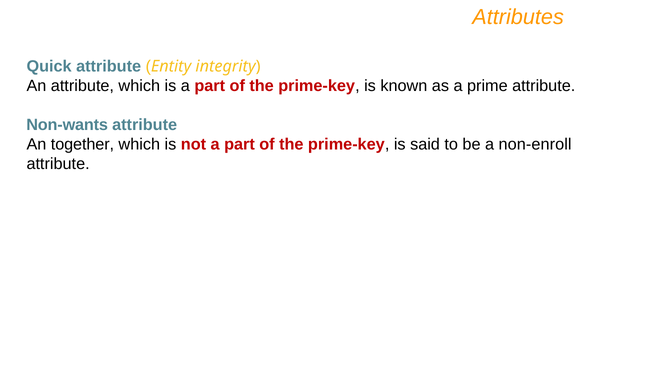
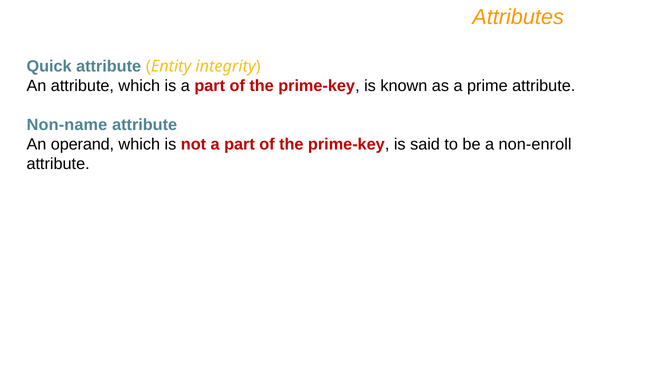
Non-wants: Non-wants -> Non-name
together: together -> operand
